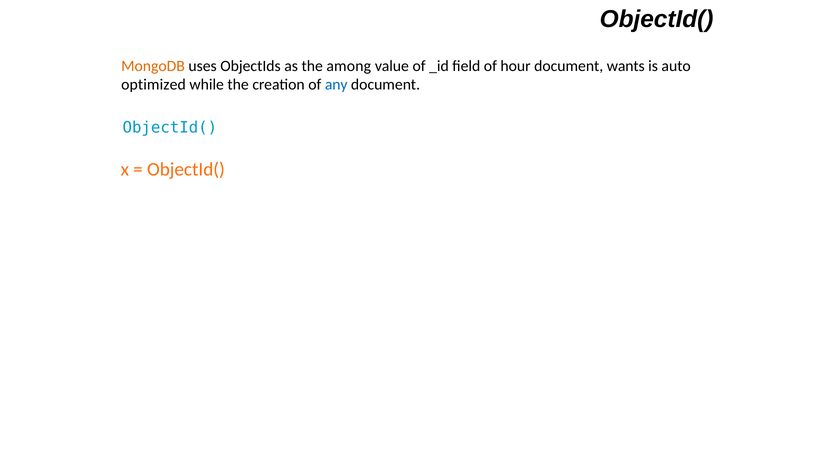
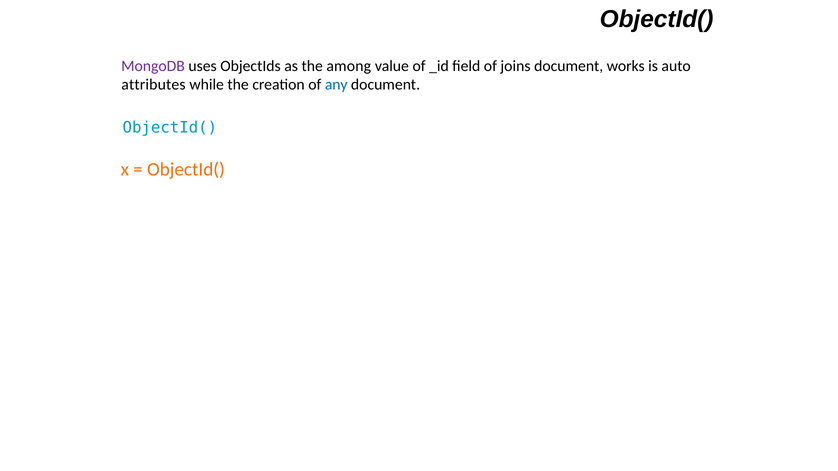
MongoDB colour: orange -> purple
hour: hour -> joins
wants: wants -> works
optimized: optimized -> attributes
